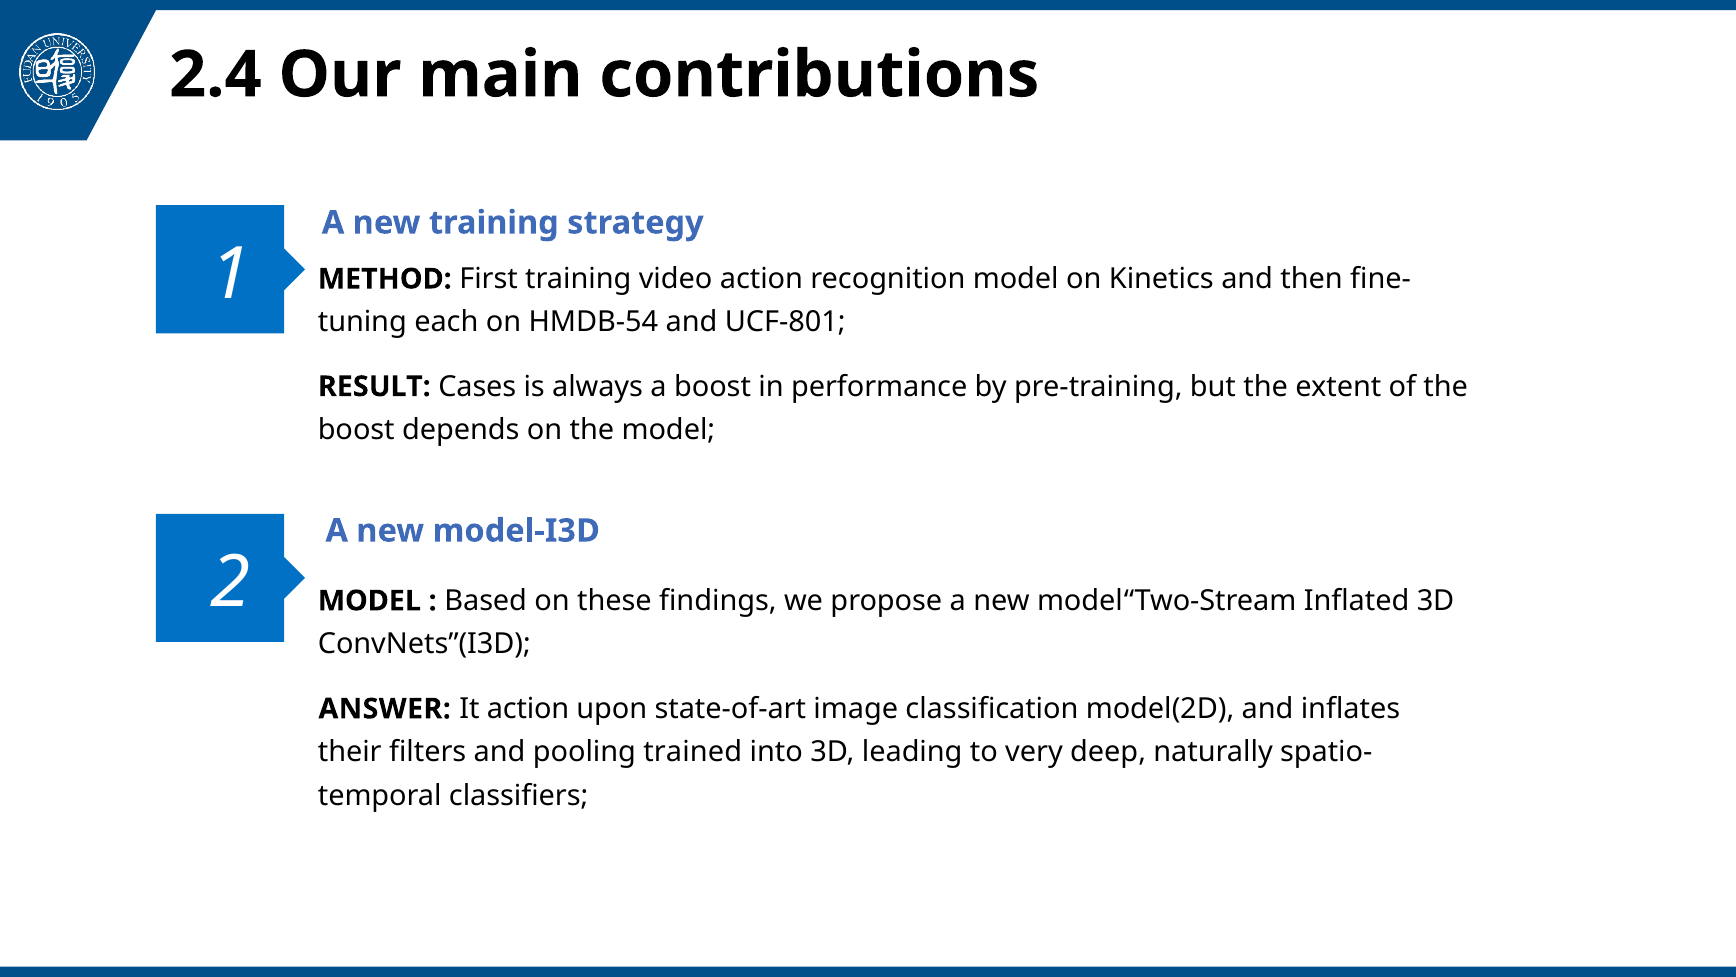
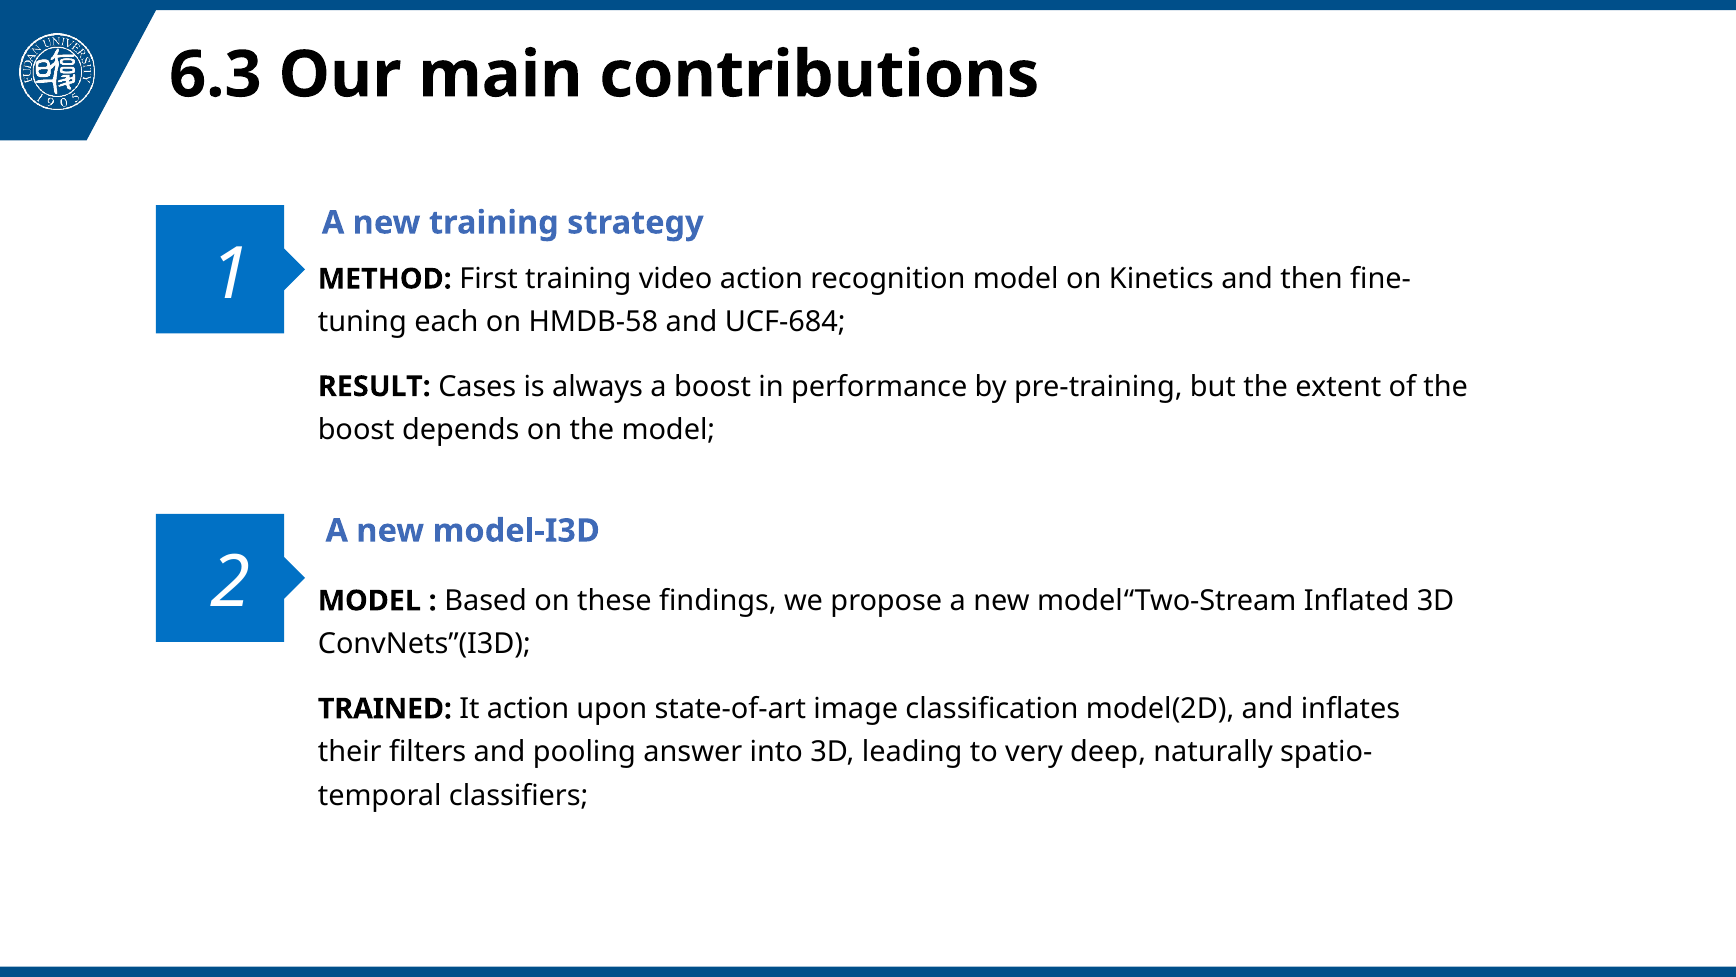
2.4: 2.4 -> 6.3
HMDB-54: HMDB-54 -> HMDB-58
UCF-801: UCF-801 -> UCF-684
ANSWER: ANSWER -> TRAINED
trained: trained -> answer
